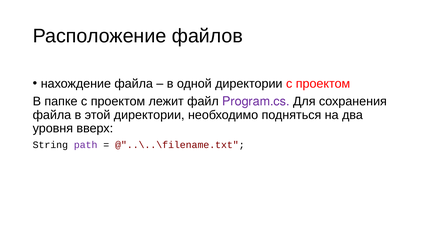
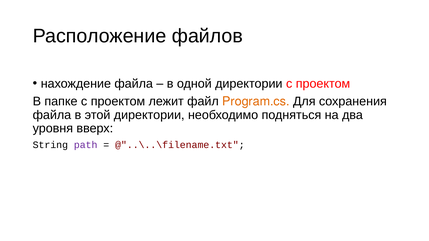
Program.cs colour: purple -> orange
